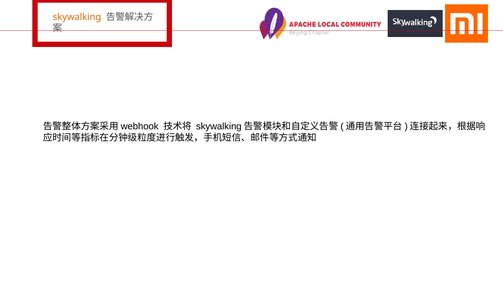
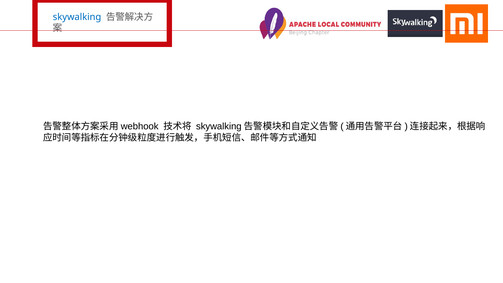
skywalking colour: orange -> blue
